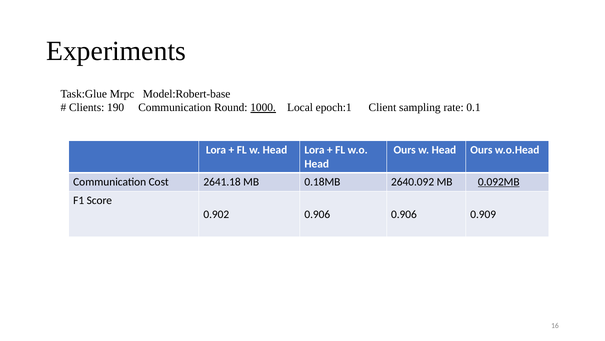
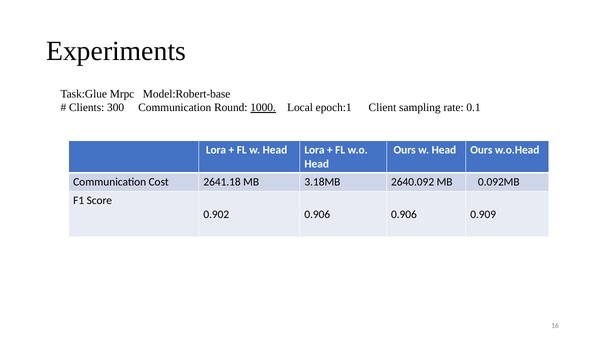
190: 190 -> 300
0.18MB: 0.18MB -> 3.18MB
0.092MB underline: present -> none
